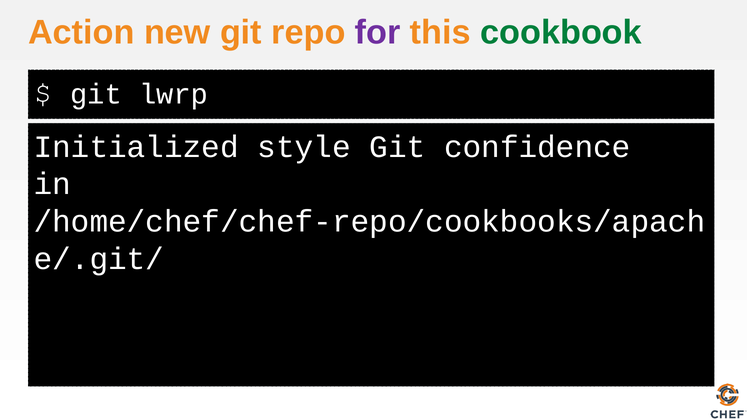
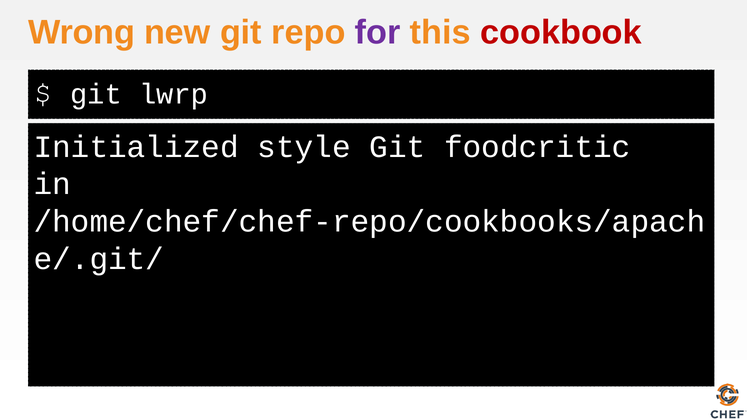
Action: Action -> Wrong
cookbook colour: green -> red
confidence: confidence -> foodcritic
